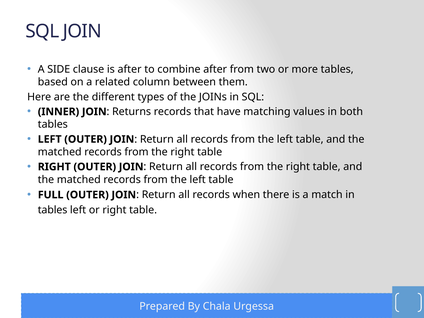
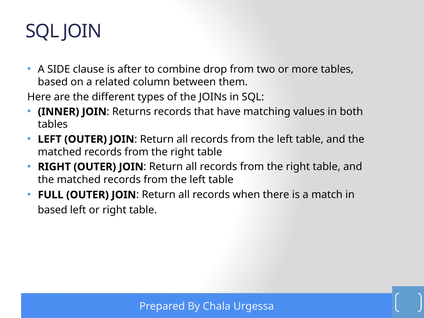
combine after: after -> drop
tables at (53, 210): tables -> based
